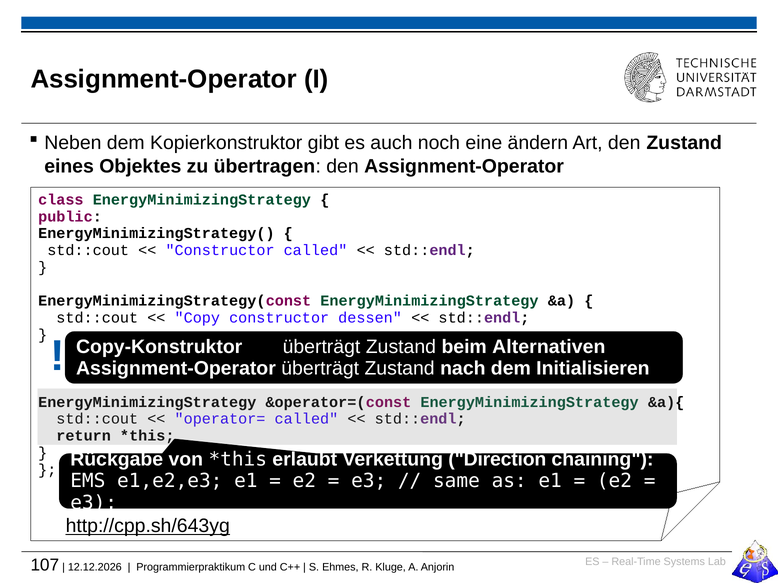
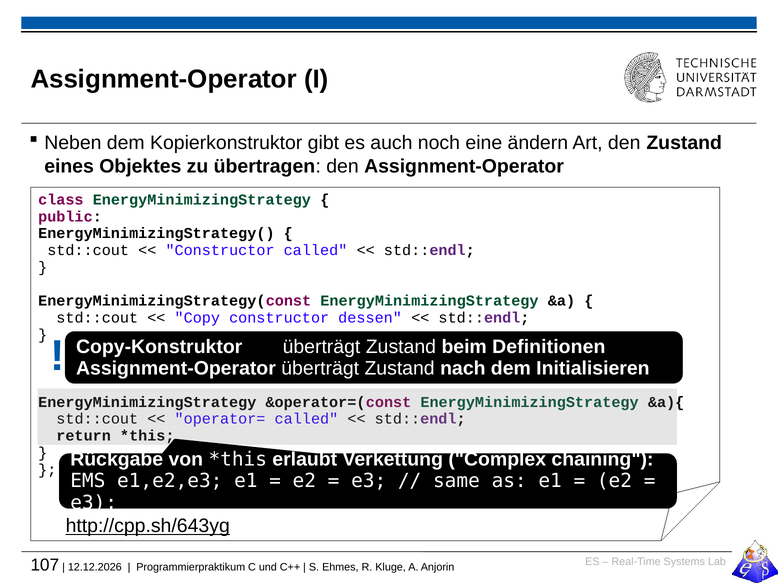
Alternativen: Alternativen -> Definitionen
Direction: Direction -> Complex
